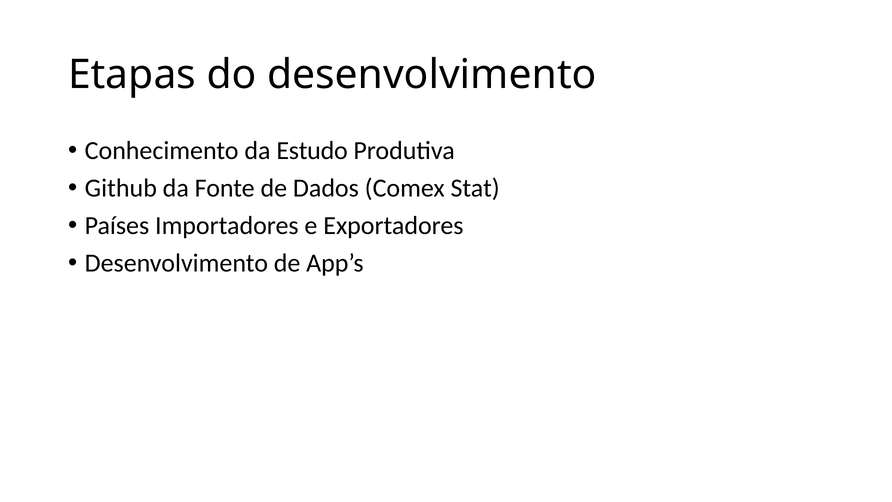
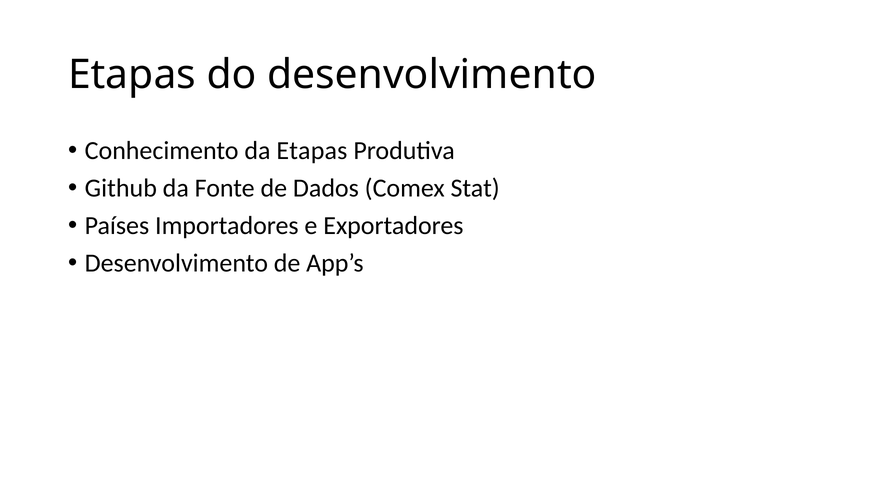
da Estudo: Estudo -> Etapas
